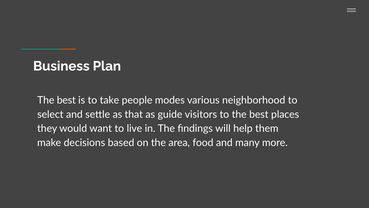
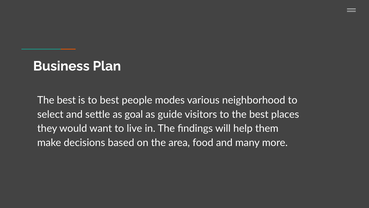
to take: take -> best
that: that -> goal
